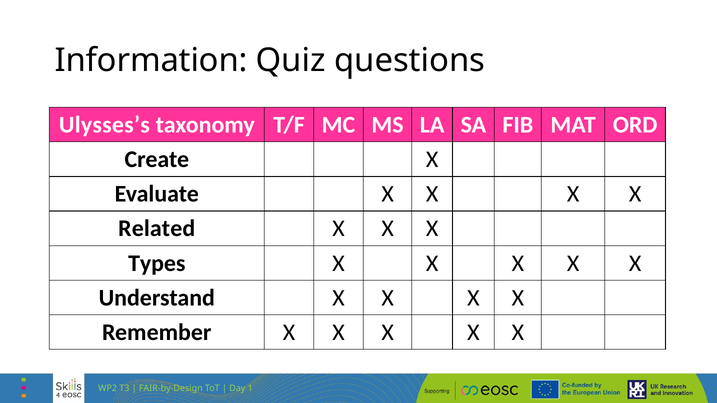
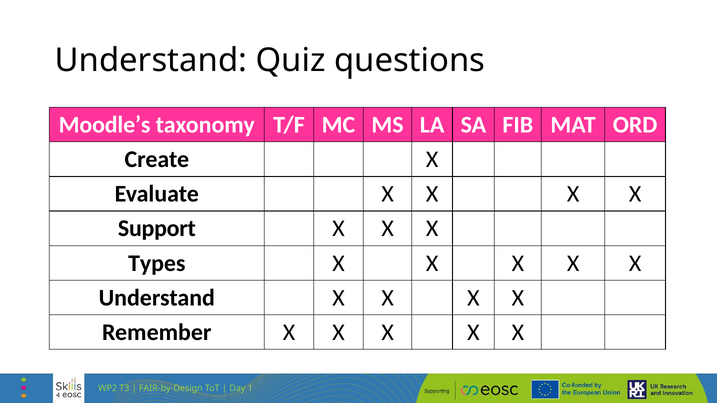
Information at (151, 60): Information -> Understand
Ulysses’s: Ulysses’s -> Moodle’s
Related: Related -> Support
